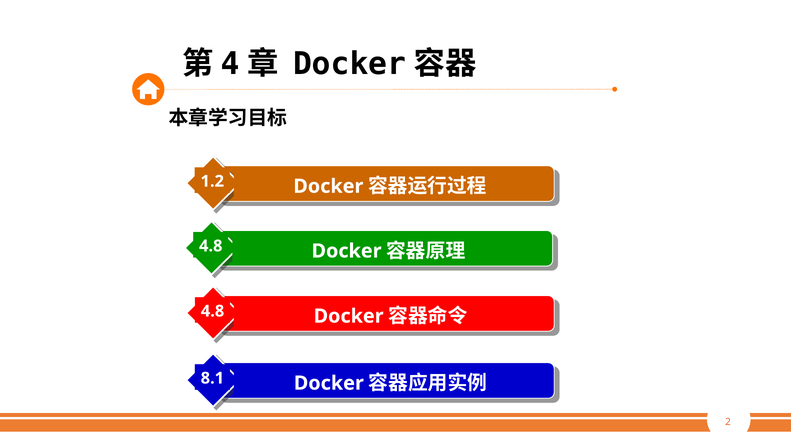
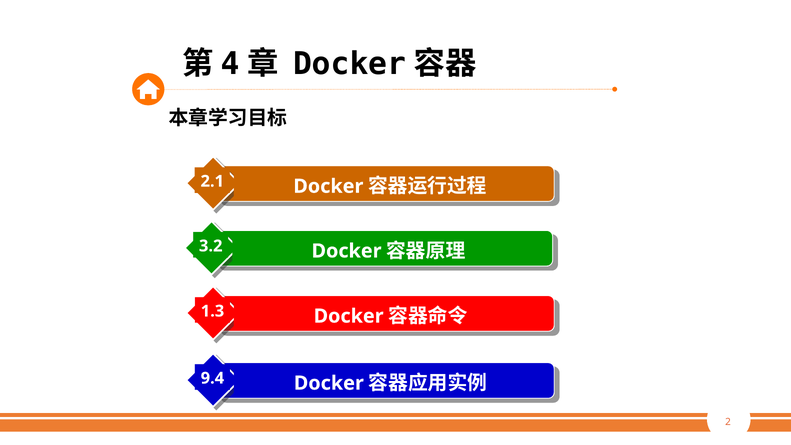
1.2: 1.2 -> 2.1
4.8 at (211, 246): 4.8 -> 3.2
4.8 at (213, 311): 4.8 -> 1.3
8.1: 8.1 -> 9.4
